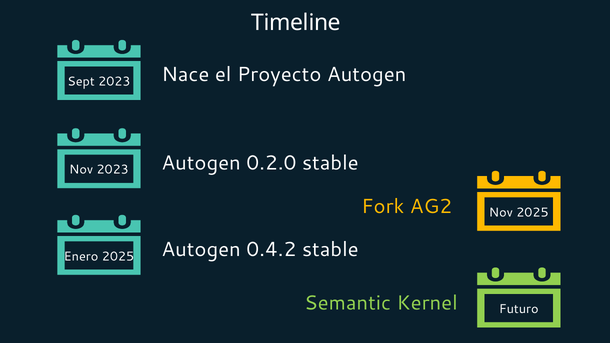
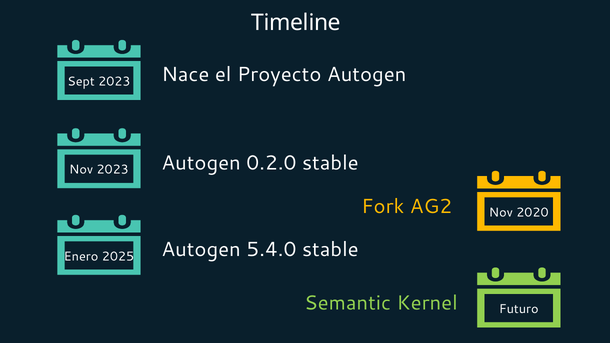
Nov 2025: 2025 -> 2020
0.4.2: 0.4.2 -> 5.4.0
